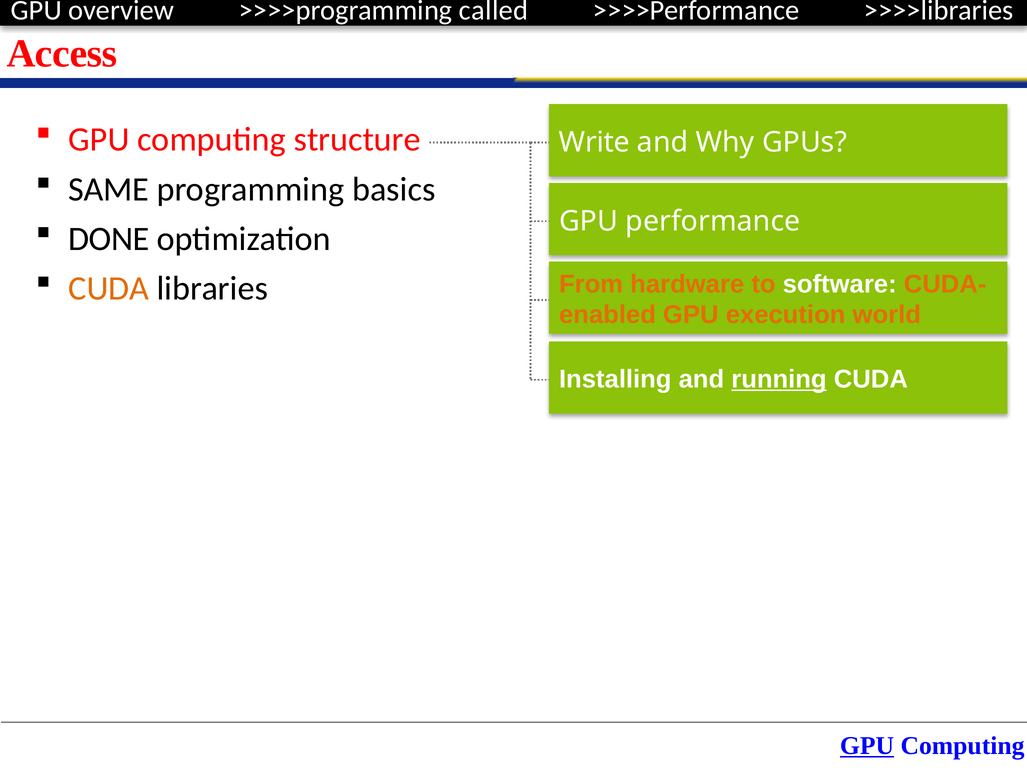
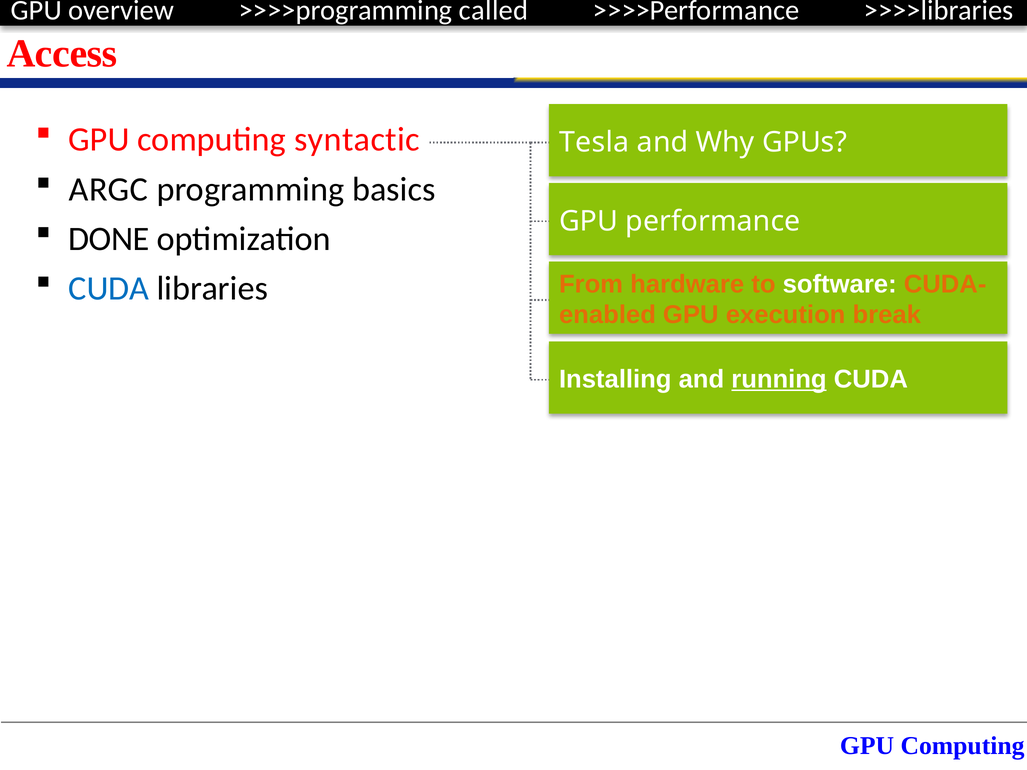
structure: structure -> syntactic
Write: Write -> Tesla
SAME: SAME -> ARGC
CUDA at (109, 289) colour: orange -> blue
world: world -> break
GPU at (867, 746) underline: present -> none
